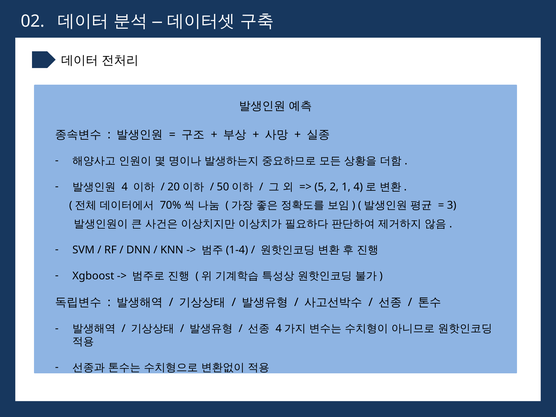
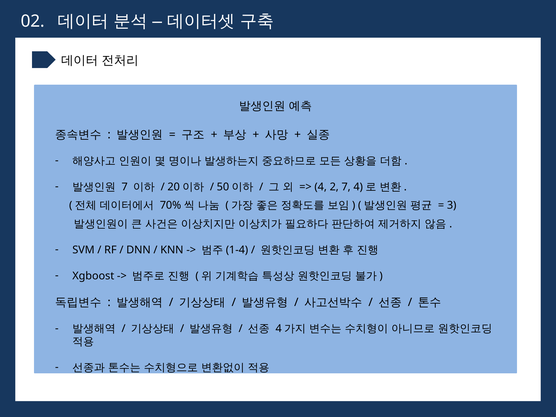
4 at (125, 187): 4 -> 7
5: 5 -> 4
2 1: 1 -> 7
